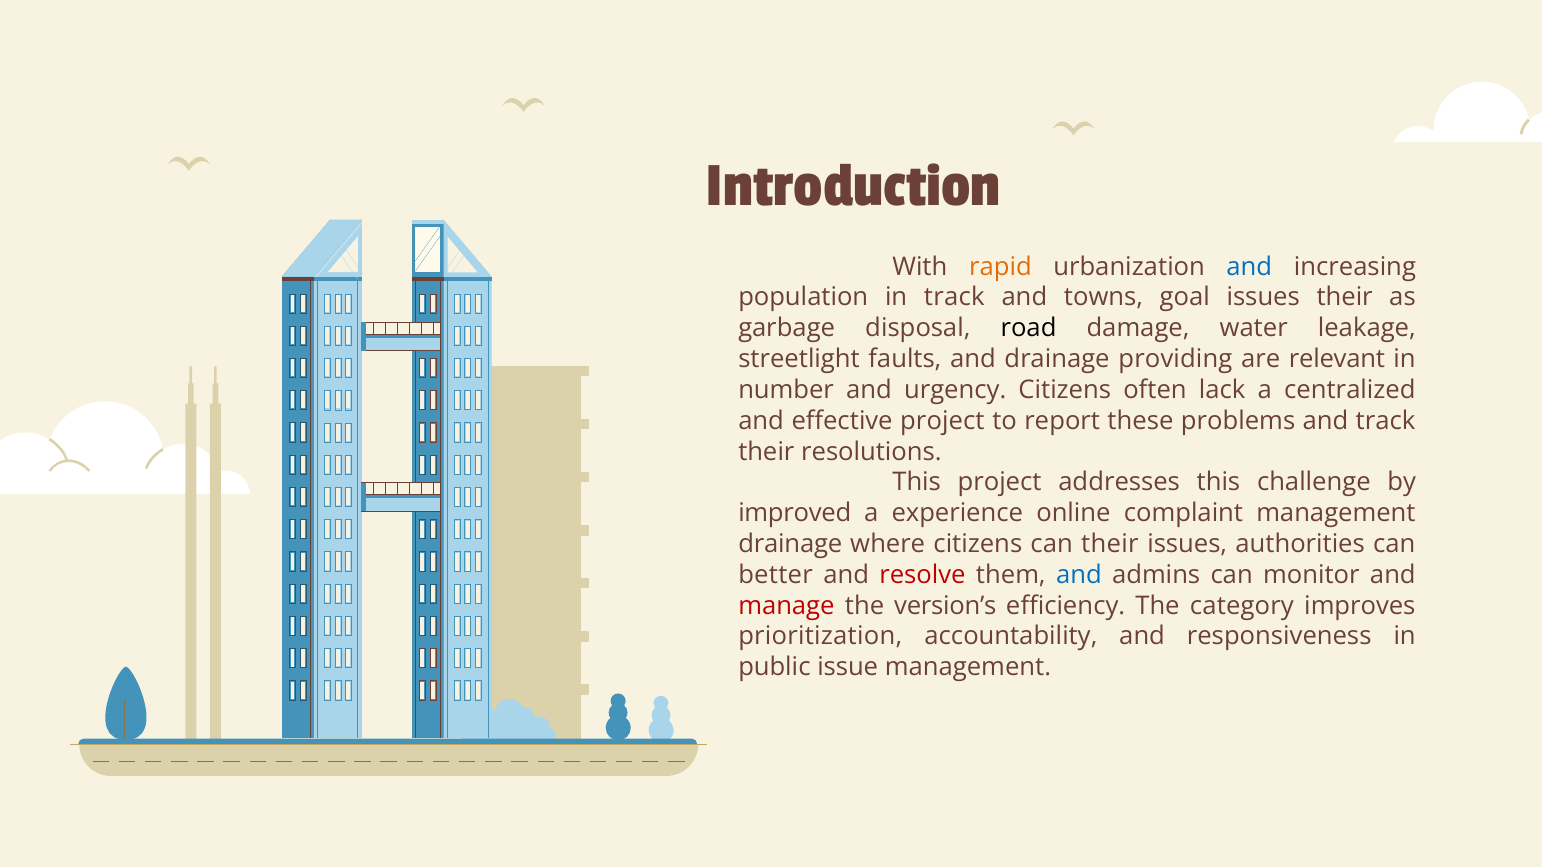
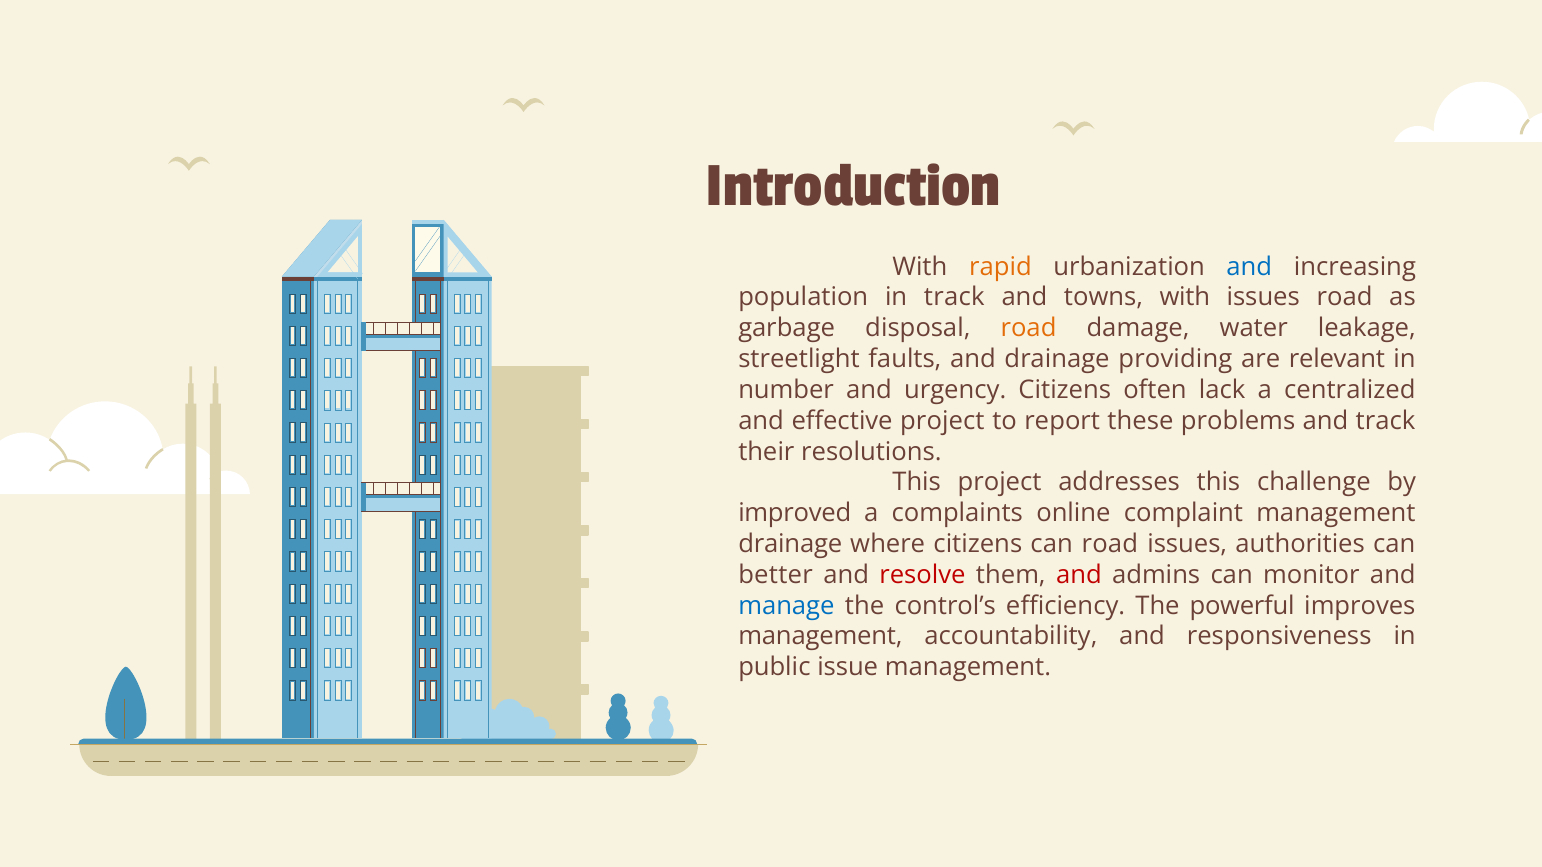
towns goal: goal -> with
issues their: their -> road
road at (1028, 328) colour: black -> orange
experience: experience -> complaints
can their: their -> road
and at (1079, 575) colour: blue -> red
manage colour: red -> blue
version’s: version’s -> control’s
category: category -> powerful
prioritization at (820, 637): prioritization -> management
